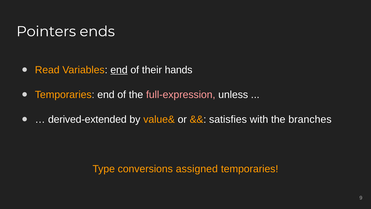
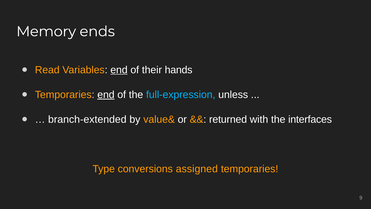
Pointers: Pointers -> Memory
end at (106, 94) underline: none -> present
full-expression colour: pink -> light blue
derived-extended: derived-extended -> branch-extended
satisfies: satisfies -> returned
branches: branches -> interfaces
